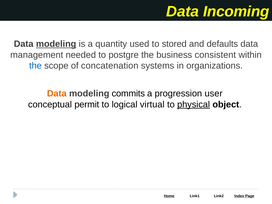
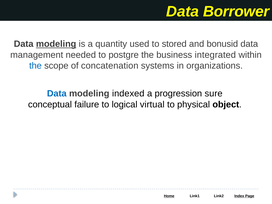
Incoming: Incoming -> Borrower
defaults: defaults -> bonusid
consistent: consistent -> integrated
Data at (57, 94) colour: orange -> blue
commits: commits -> indexed
user: user -> sure
permit: permit -> failure
physical underline: present -> none
